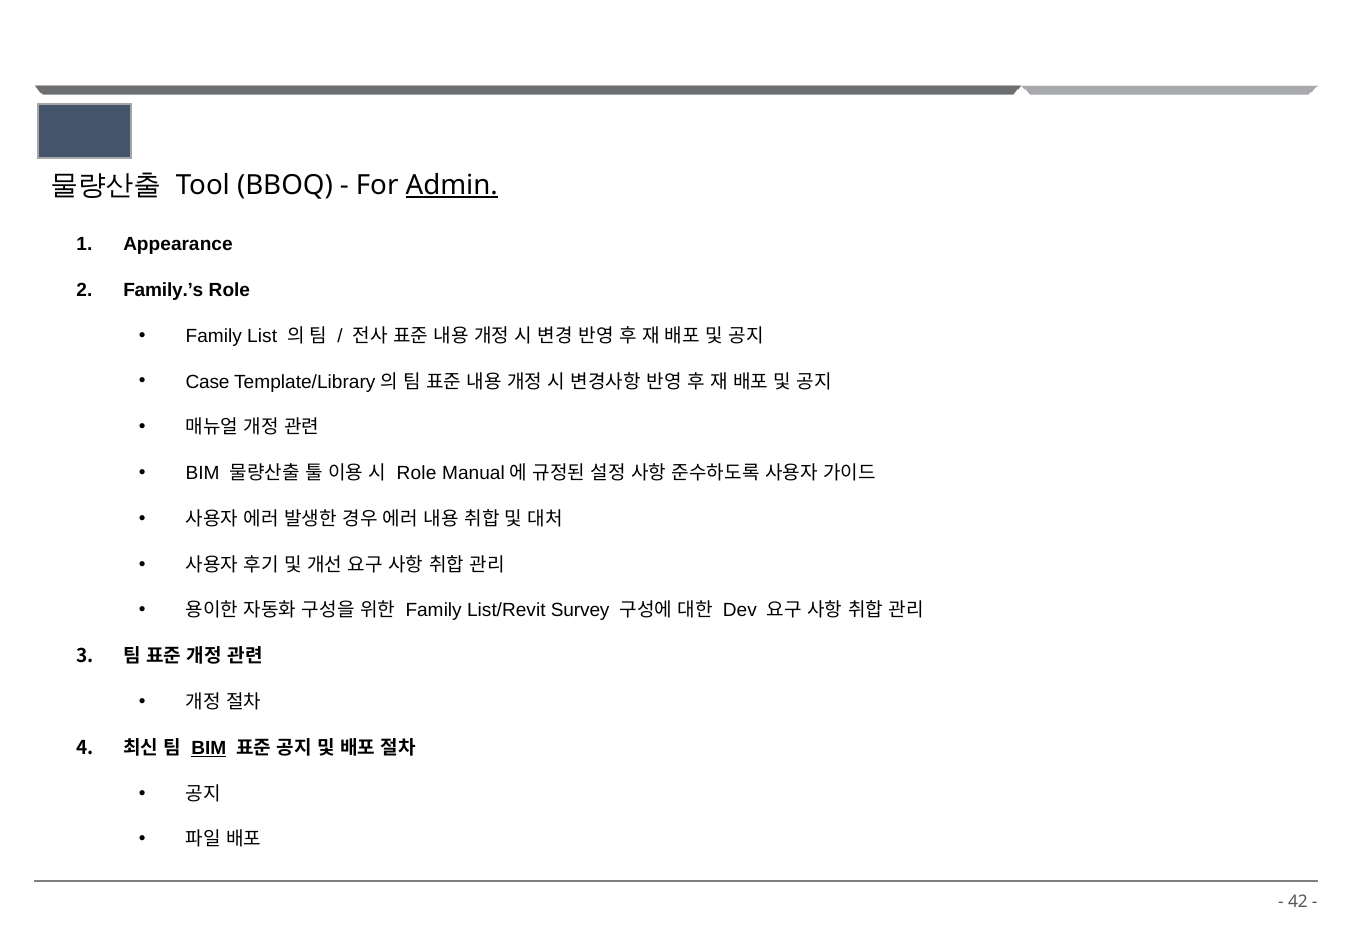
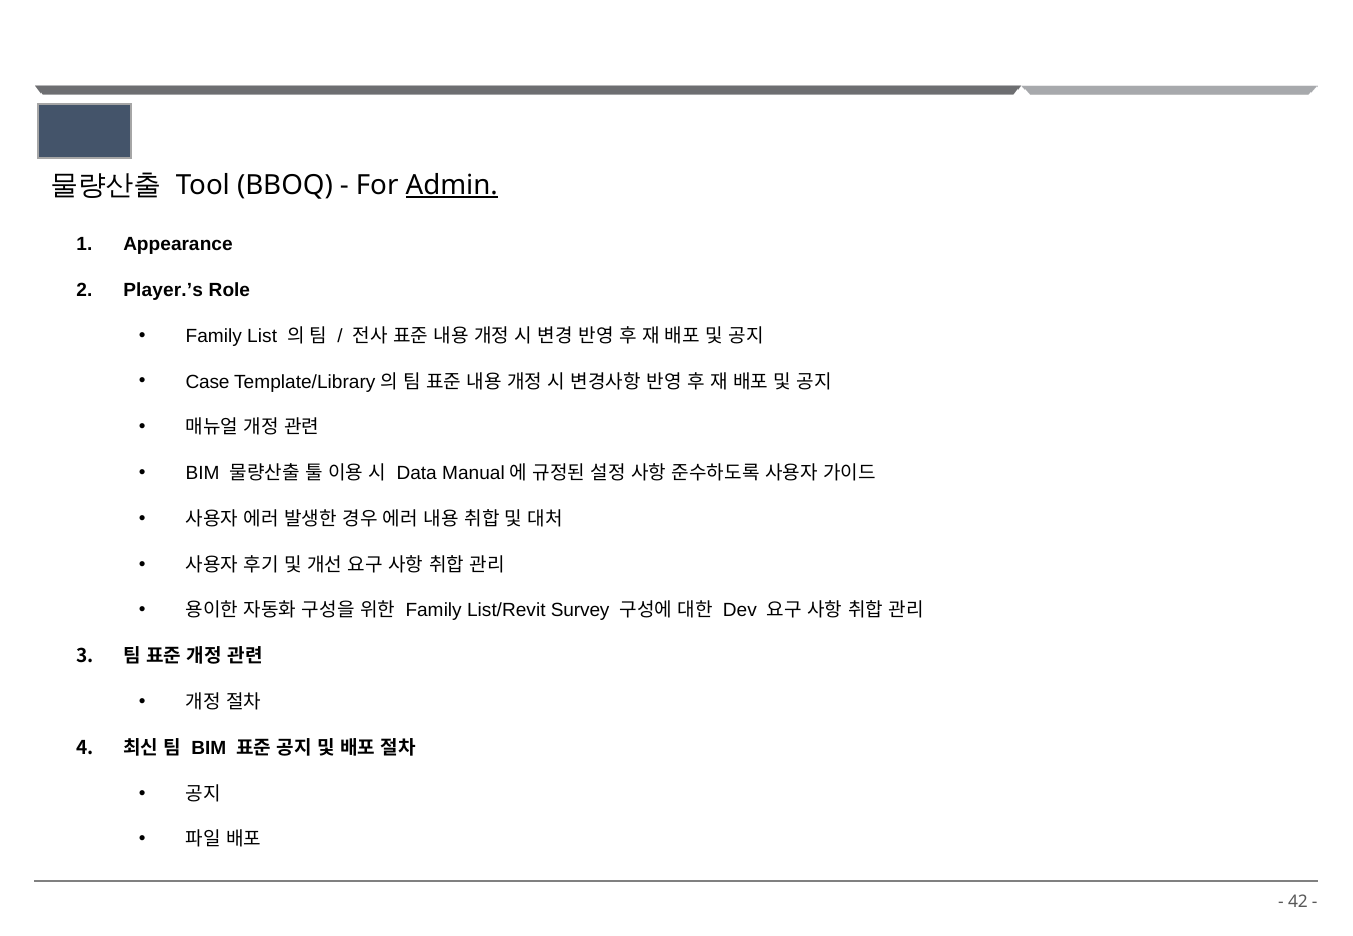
Family.’s: Family.’s -> Player.’s
Role at (417, 474): Role -> Data
BIM at (209, 749) underline: present -> none
